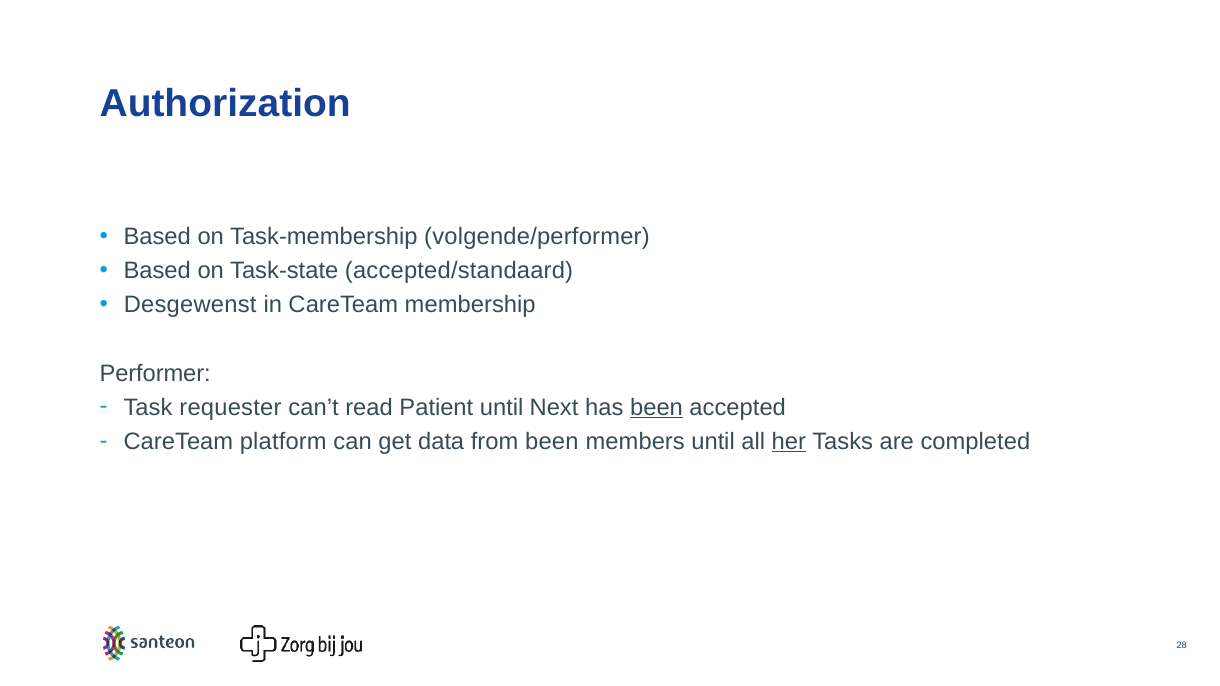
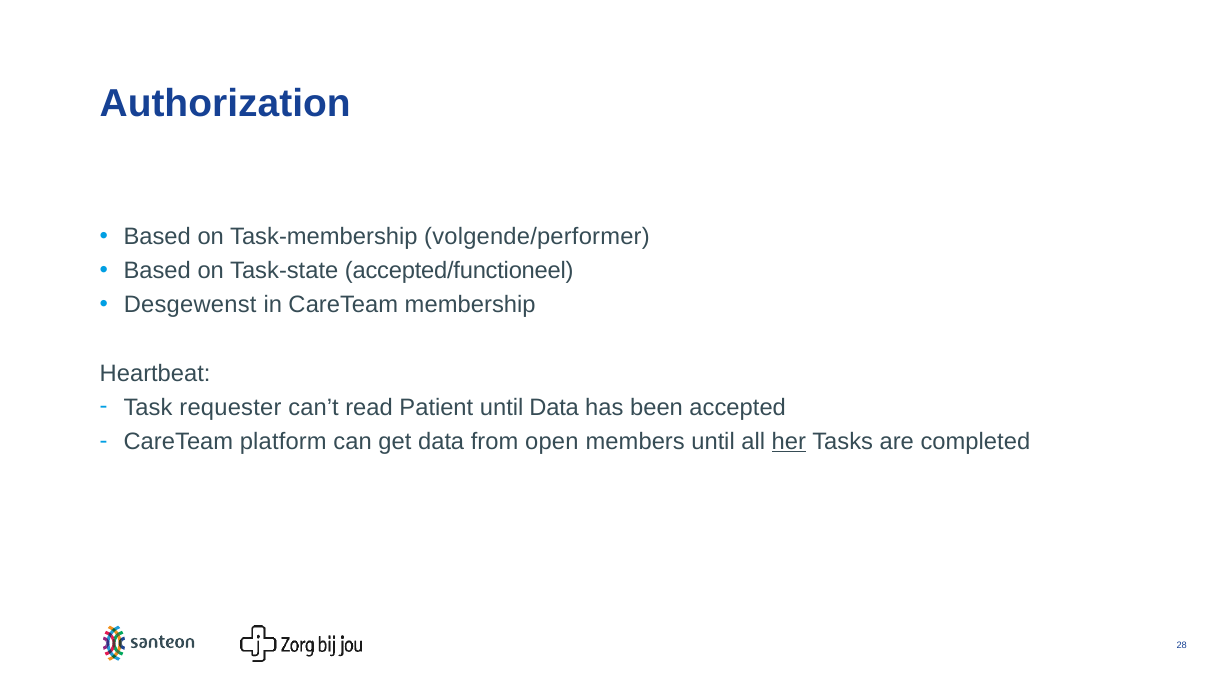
accepted/standaard: accepted/standaard -> accepted/functioneel
Performer: Performer -> Heartbeat
until Next: Next -> Data
been at (657, 408) underline: present -> none
from been: been -> open
